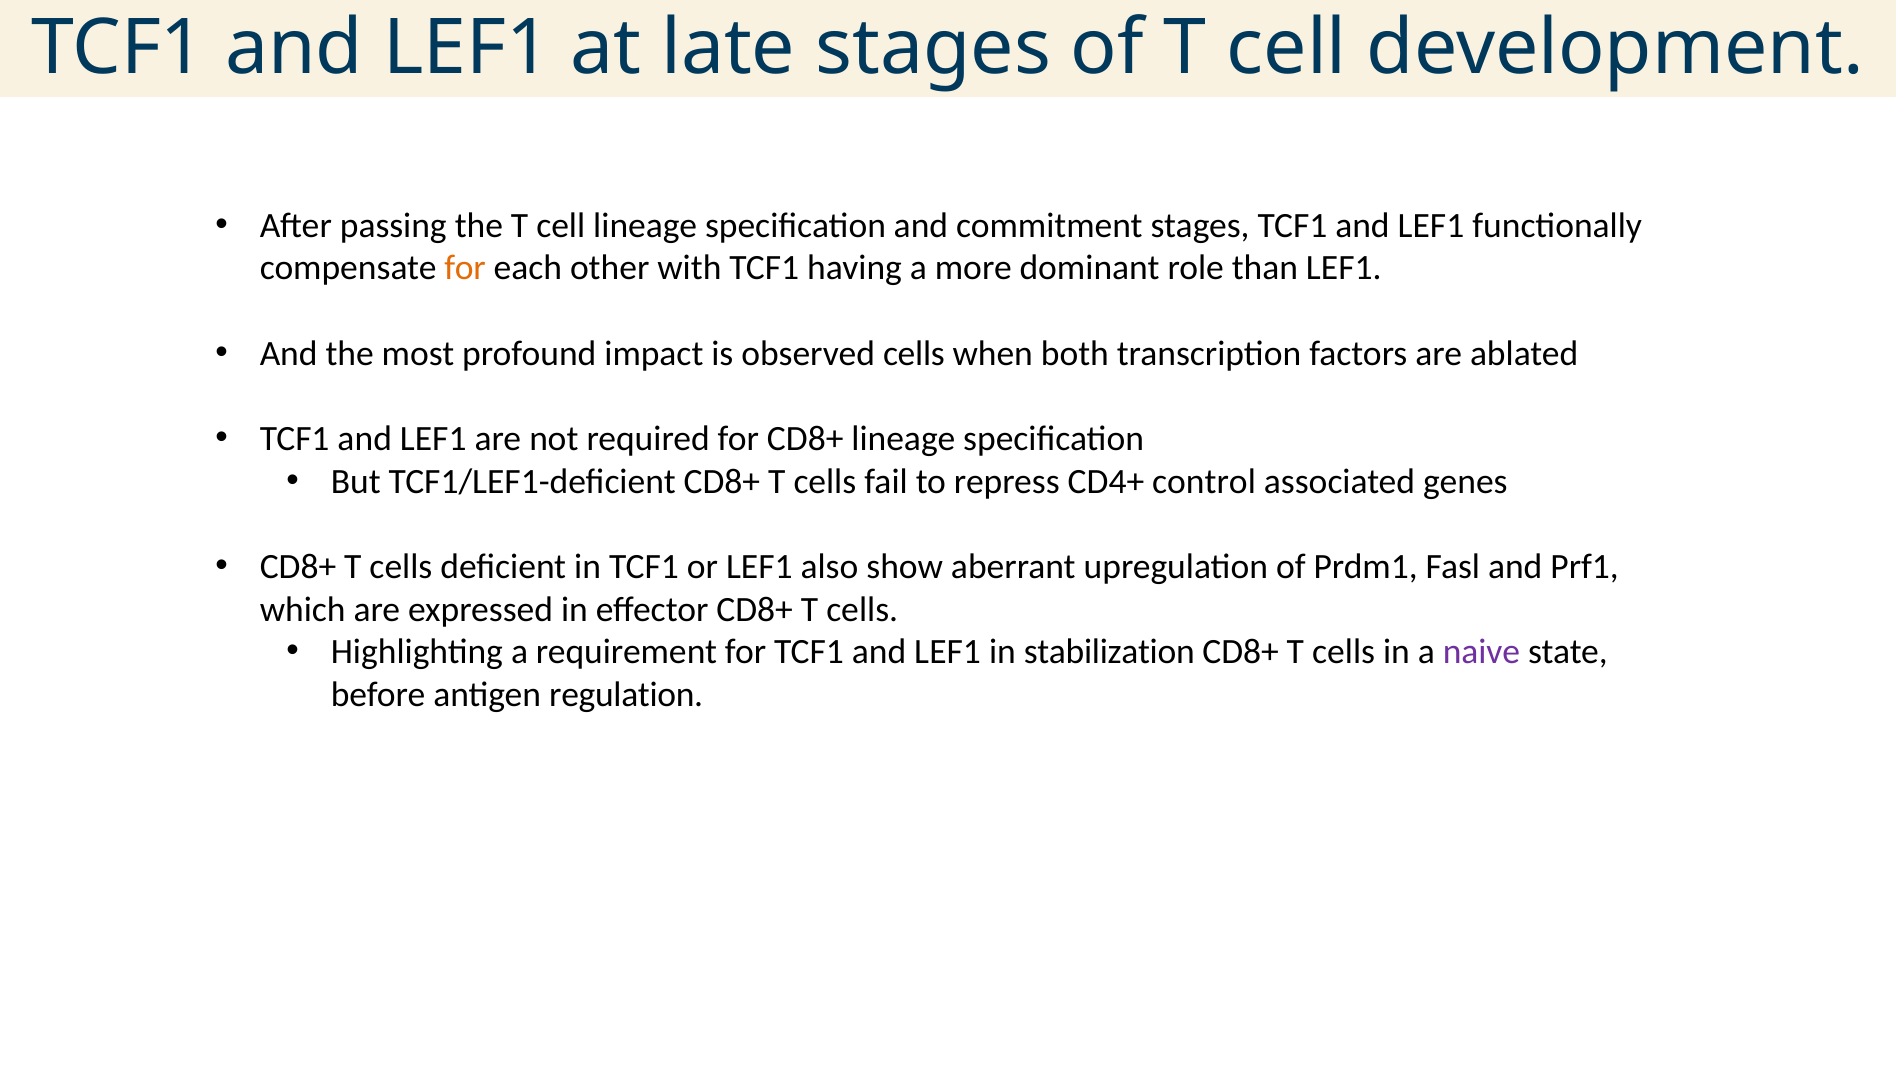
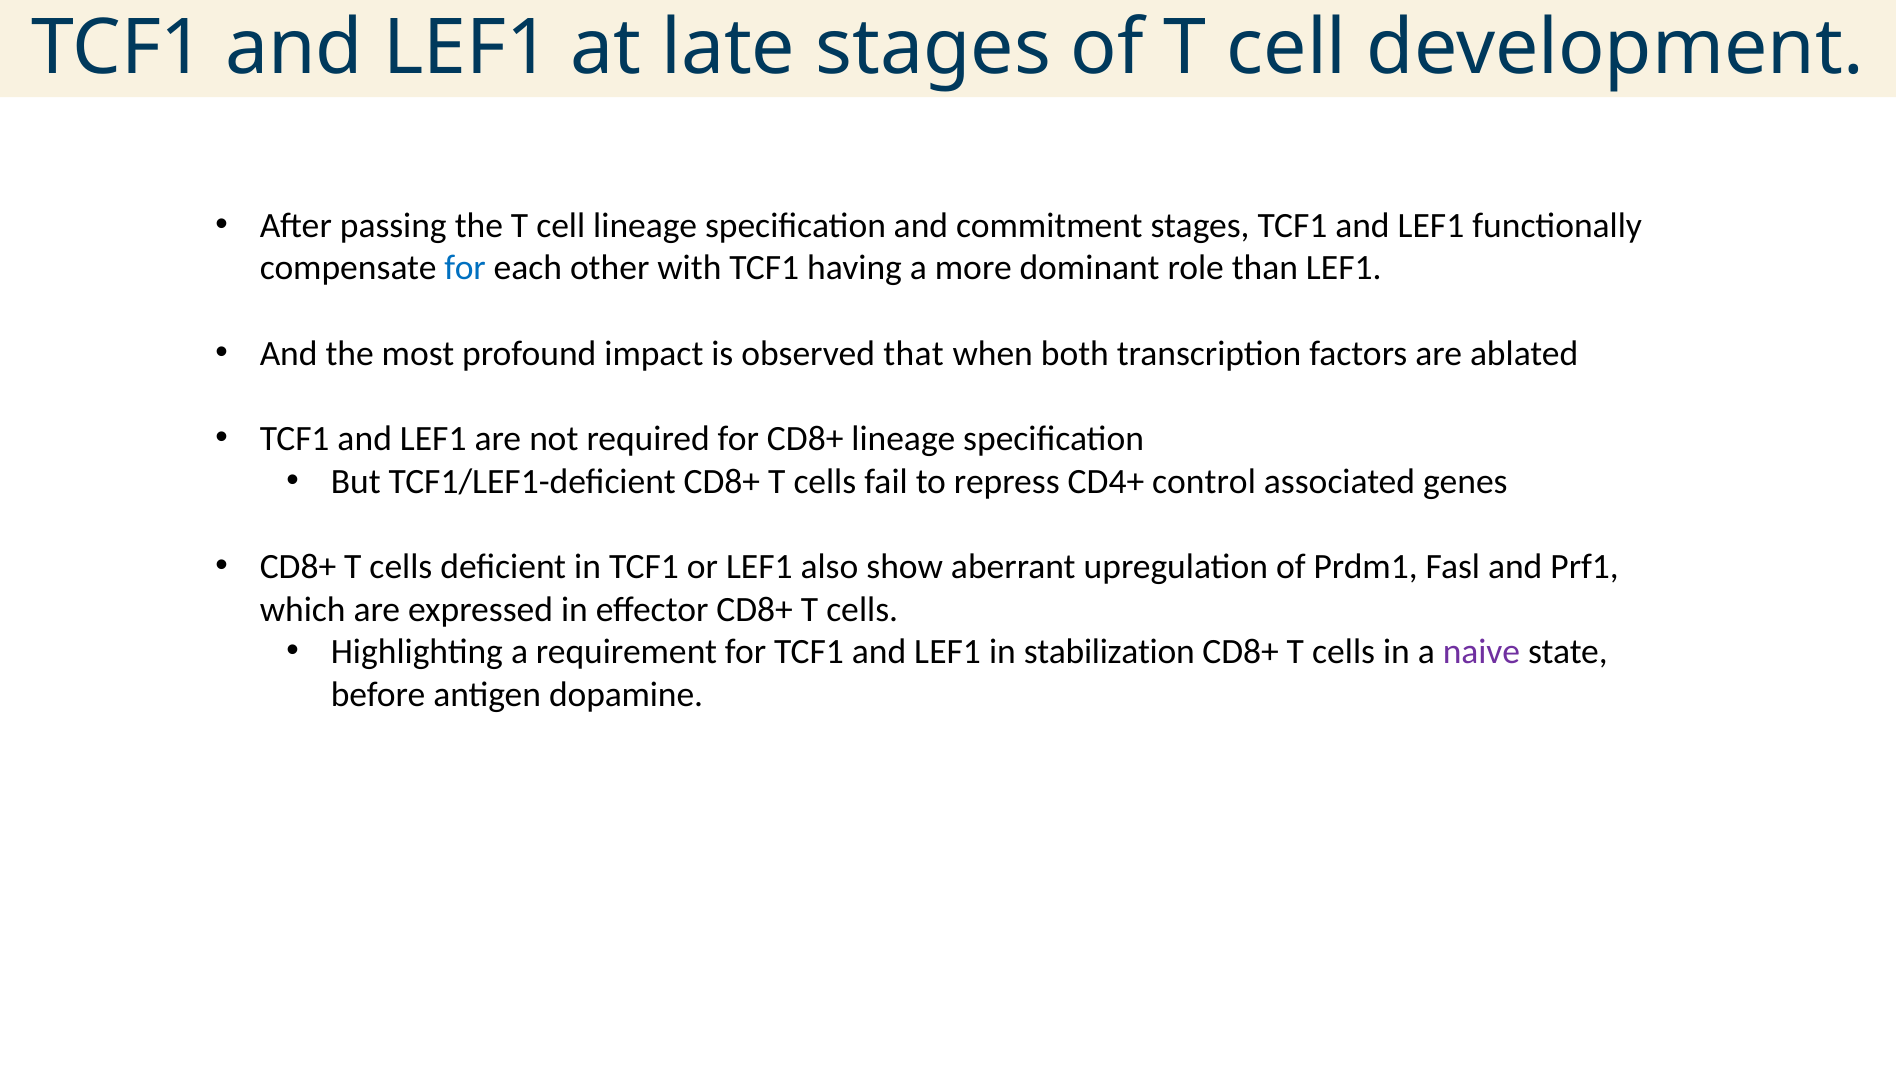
for at (465, 268) colour: orange -> blue
observed cells: cells -> that
regulation: regulation -> dopamine
